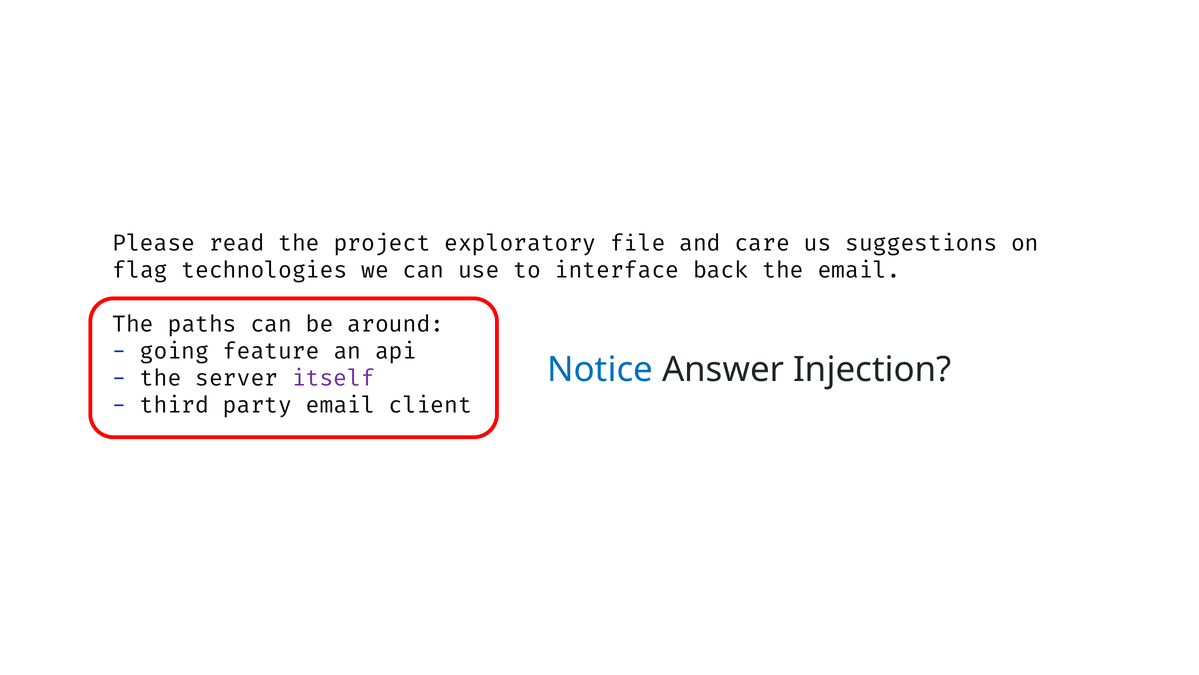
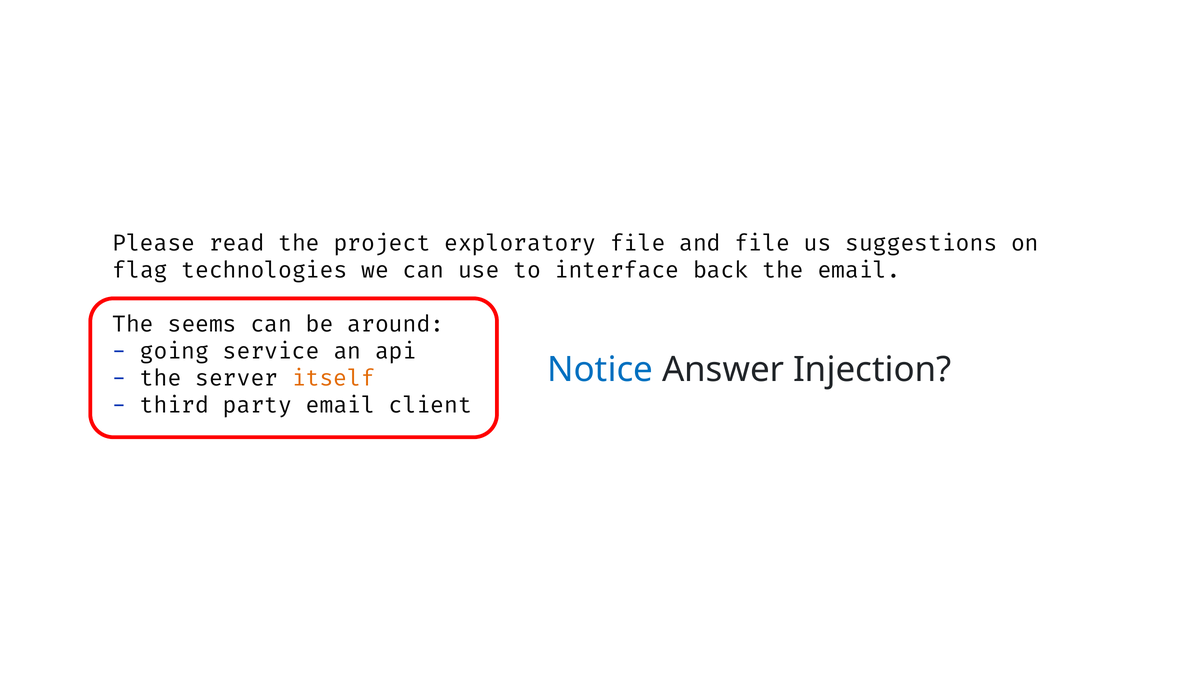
and care: care -> file
paths: paths -> seems
feature: feature -> service
itself colour: purple -> orange
